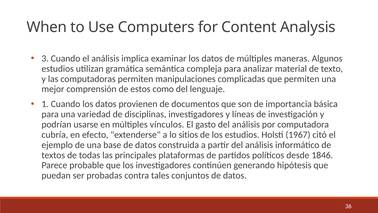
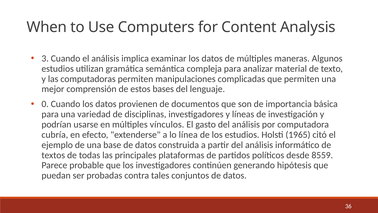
como: como -> bases
1: 1 -> 0
sitios: sitios -> línea
1967: 1967 -> 1965
1846: 1846 -> 8559
